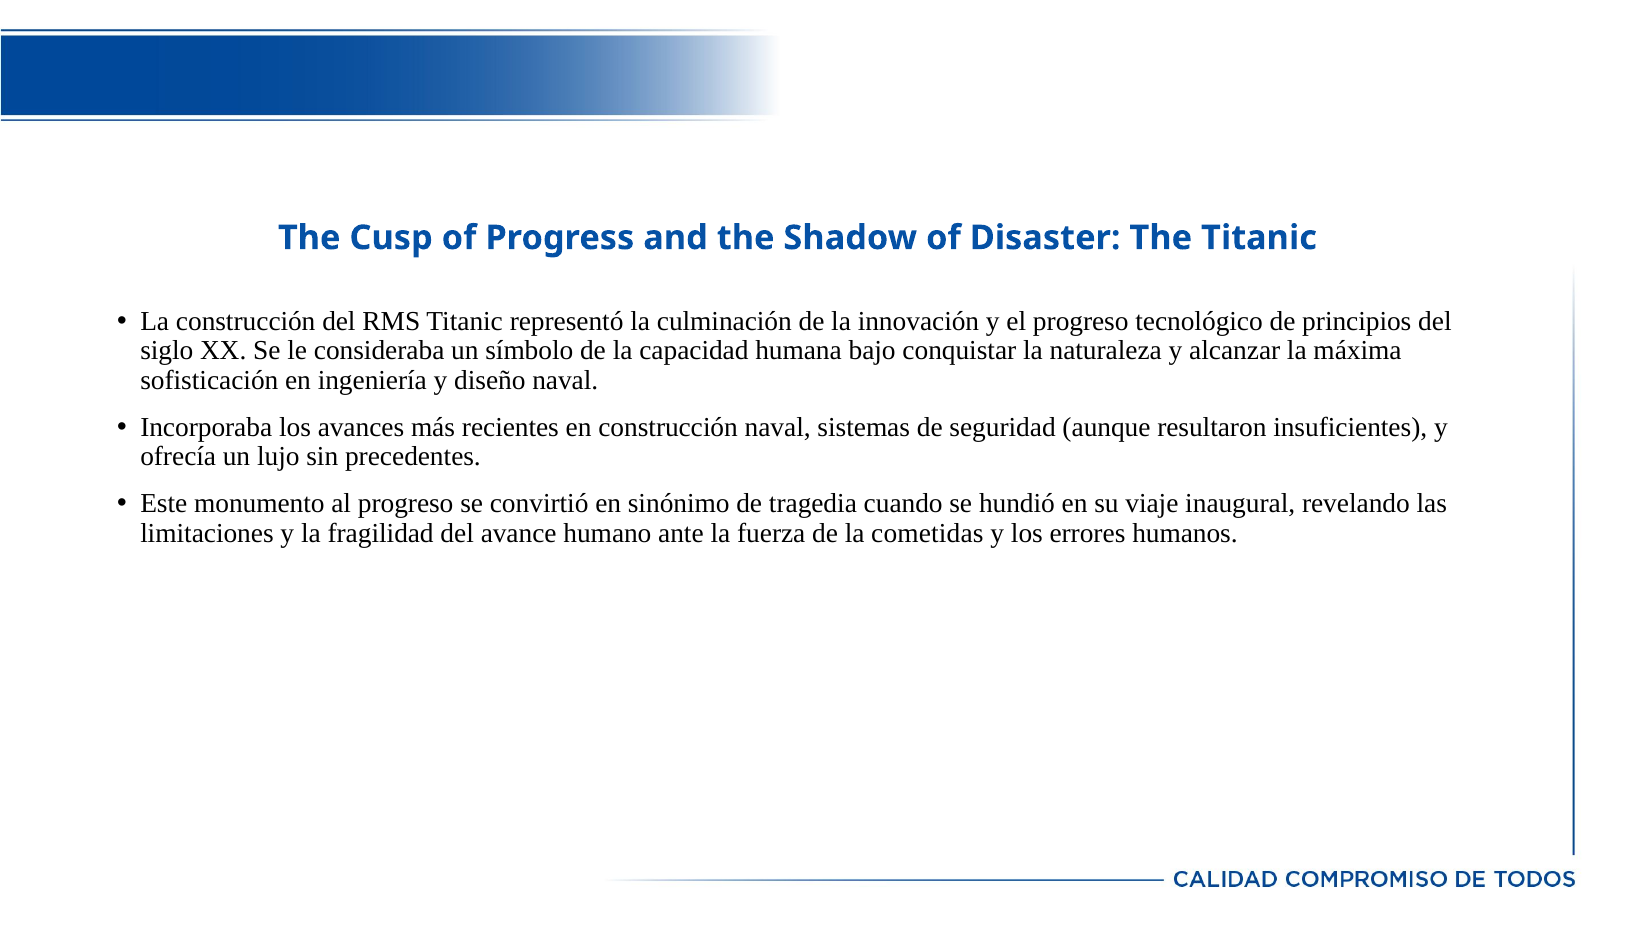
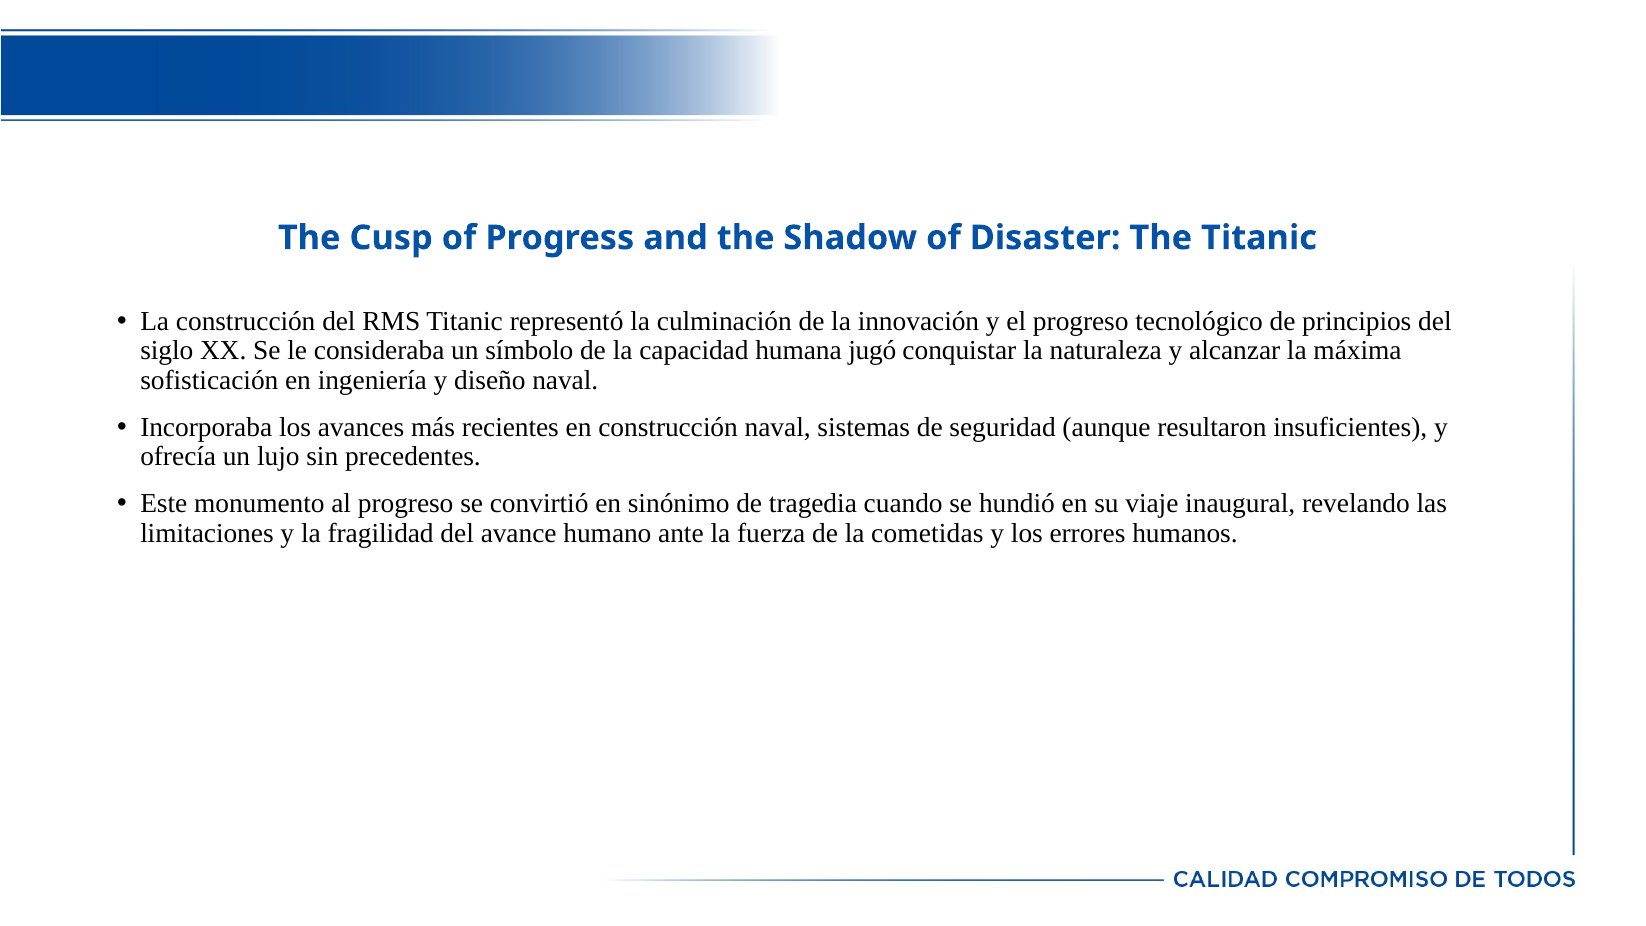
bajo: bajo -> jugó
